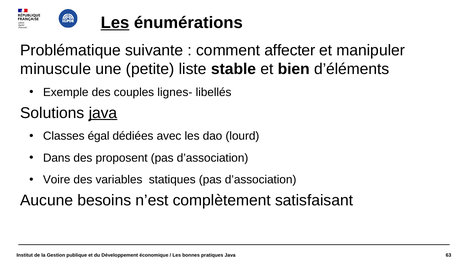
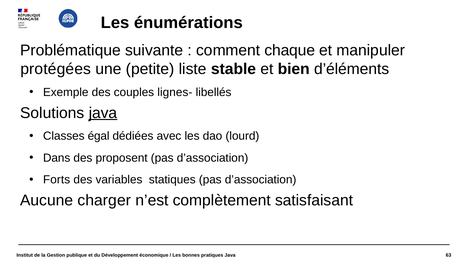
Les at (115, 23) underline: present -> none
affecter: affecter -> chaque
minuscule: minuscule -> protégées
Voire: Voire -> Forts
besoins: besoins -> charger
